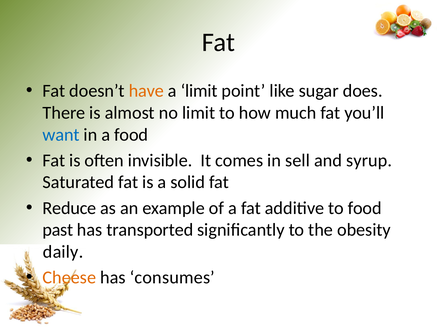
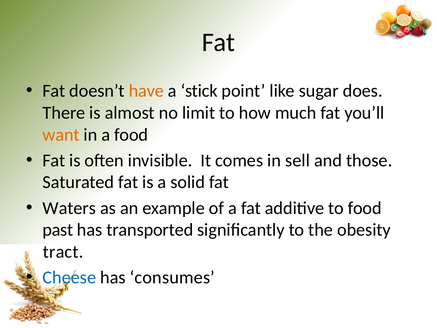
a limit: limit -> stick
want colour: blue -> orange
syrup: syrup -> those
Reduce: Reduce -> Waters
daily: daily -> tract
Cheese colour: orange -> blue
